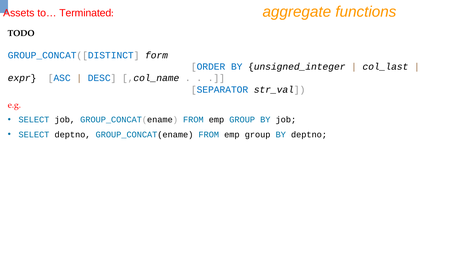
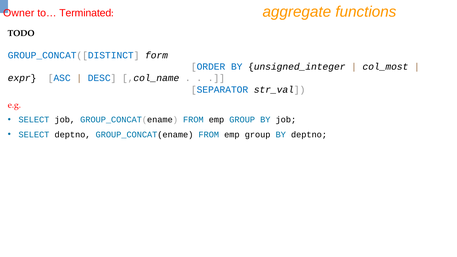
Assets: Assets -> Owner
col_last: col_last -> col_most
